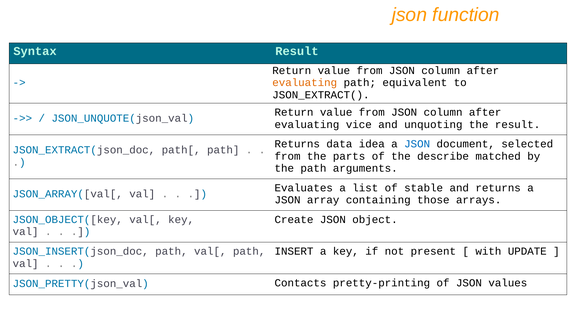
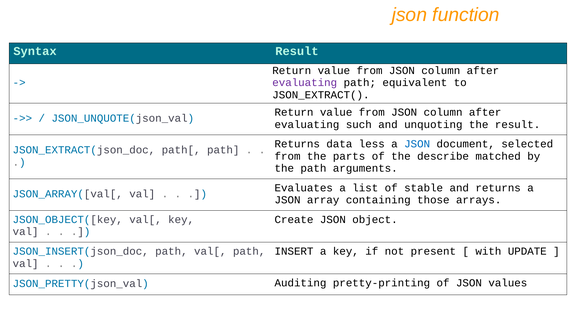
evaluating at (305, 83) colour: orange -> purple
vice: vice -> such
idea: idea -> less
Contacts: Contacts -> Auditing
